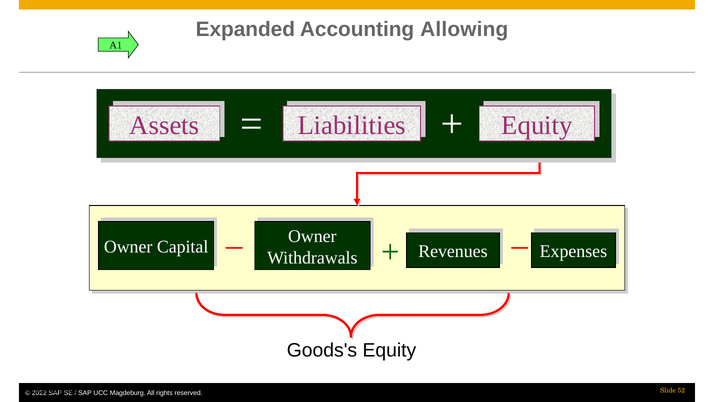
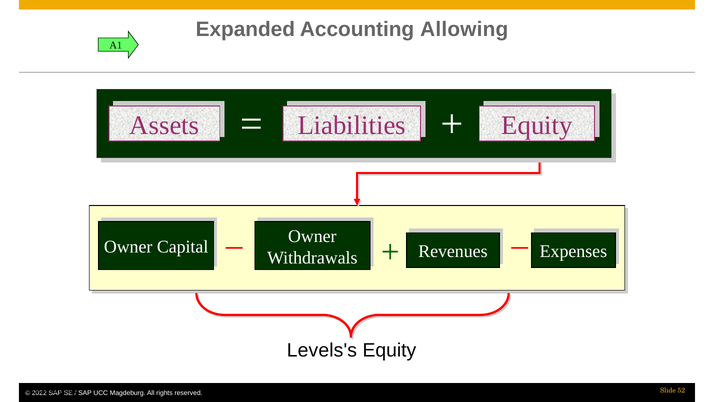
Goods's: Goods's -> Levels's
